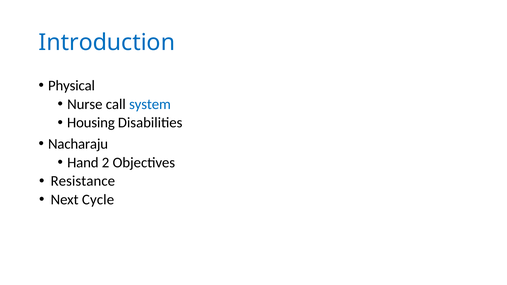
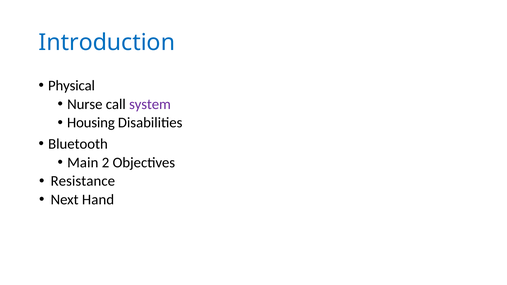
system colour: blue -> purple
Nacharaju: Nacharaju -> Bluetooth
Hand: Hand -> Main
Cycle: Cycle -> Hand
